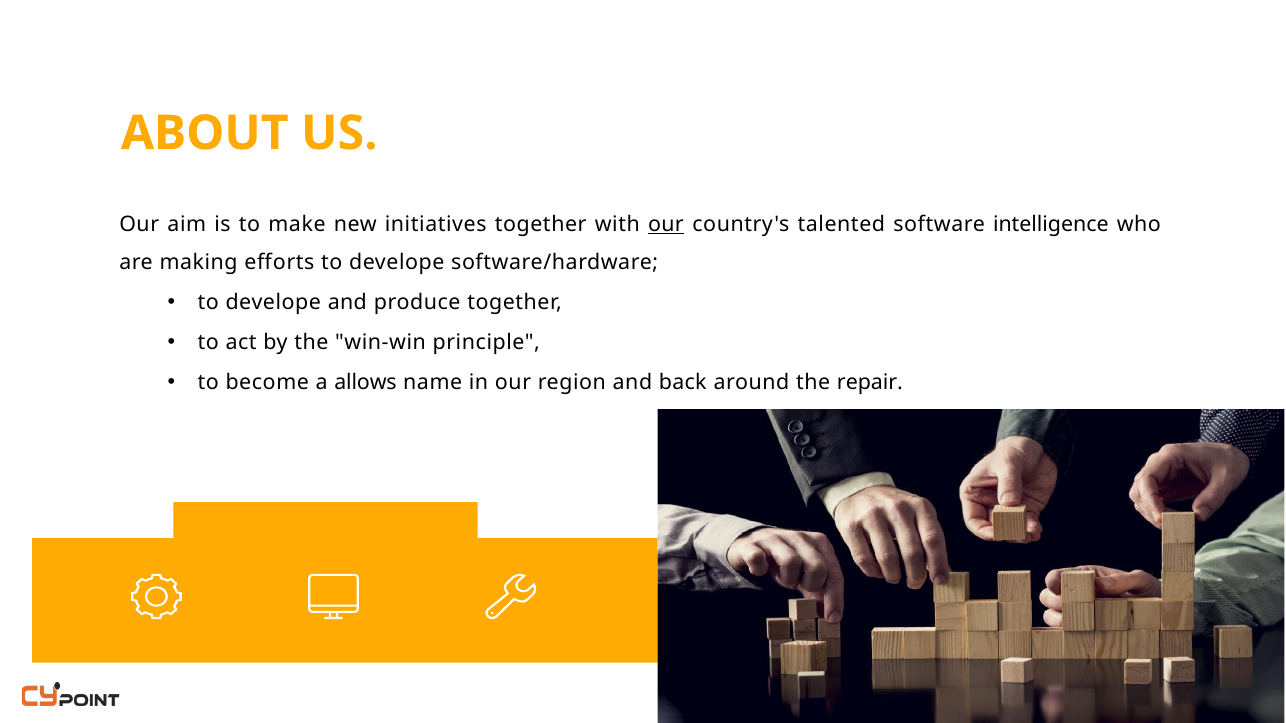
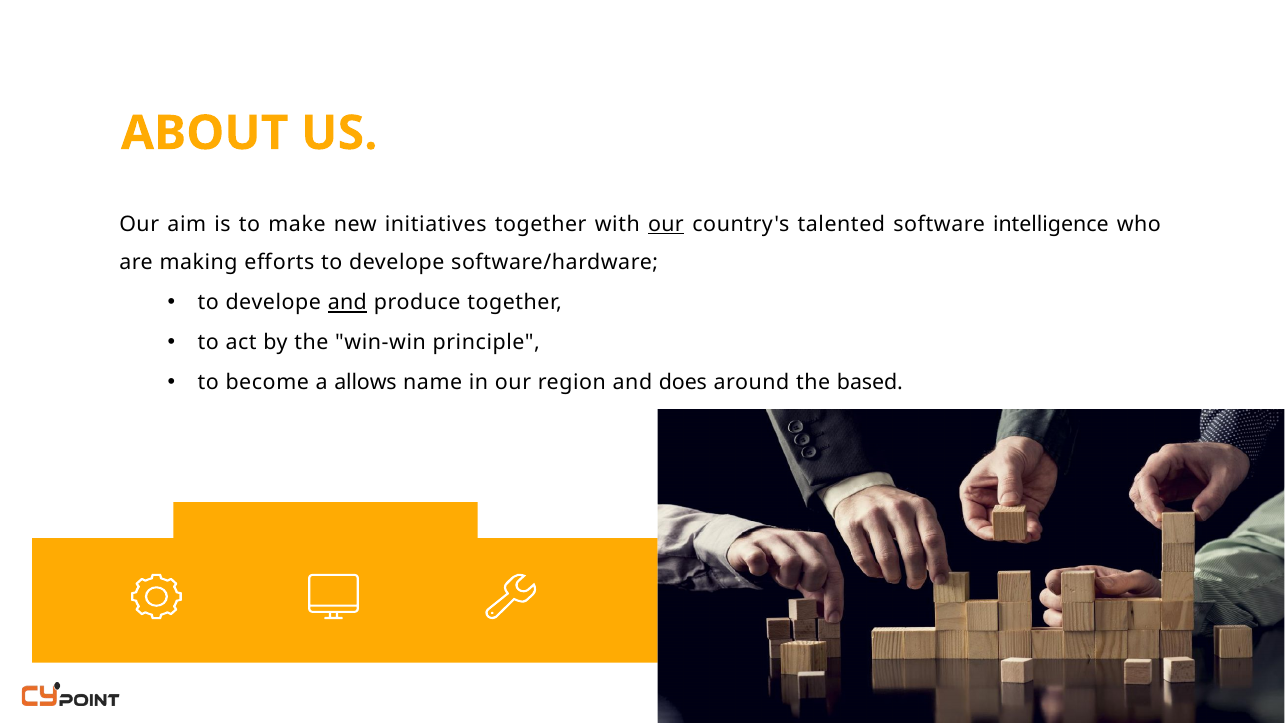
and at (347, 303) underline: none -> present
back: back -> does
repair: repair -> based
